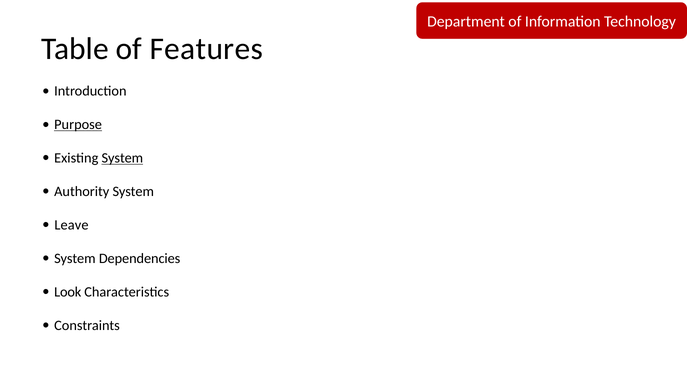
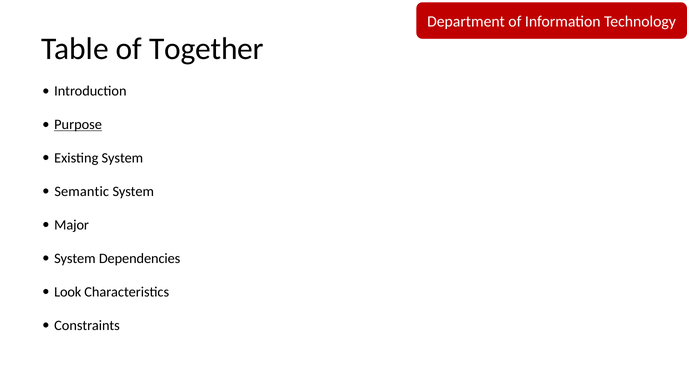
Features: Features -> Together
System at (122, 158) underline: present -> none
Authority: Authority -> Semantic
Leave: Leave -> Major
